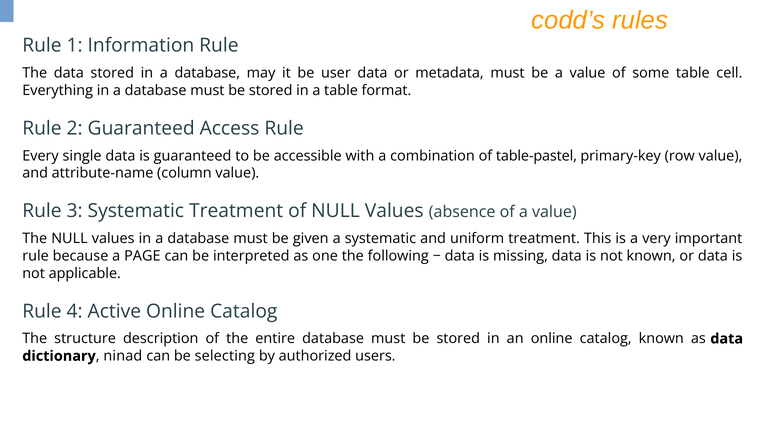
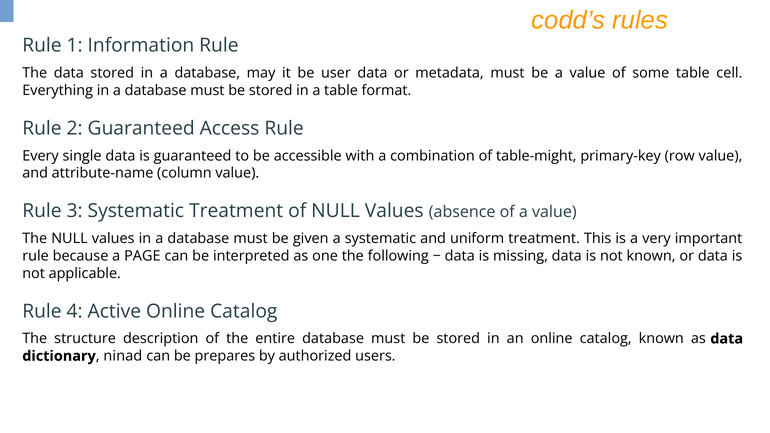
table-pastel: table-pastel -> table-might
selecting: selecting -> prepares
